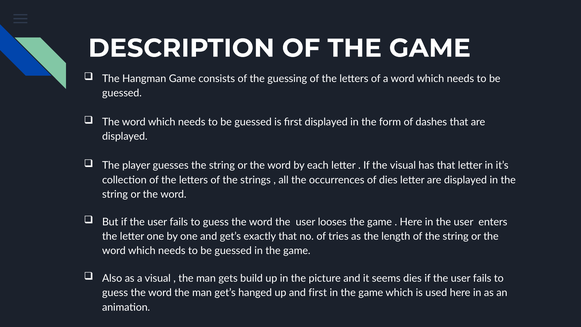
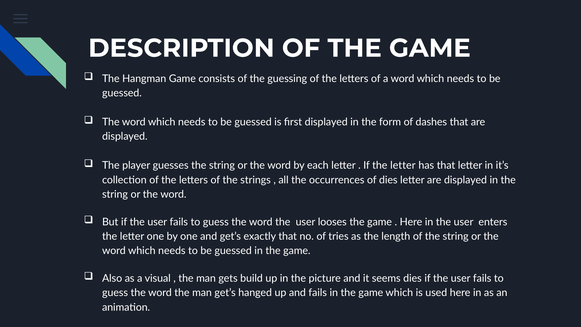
If the visual: visual -> letter
and first: first -> fails
